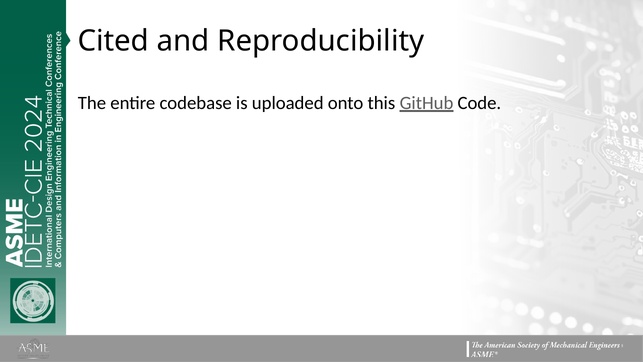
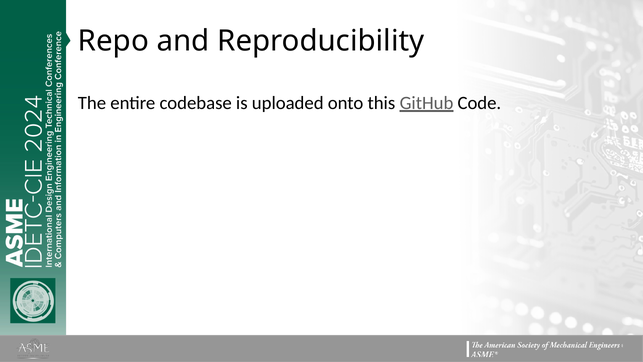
Cited: Cited -> Repo
